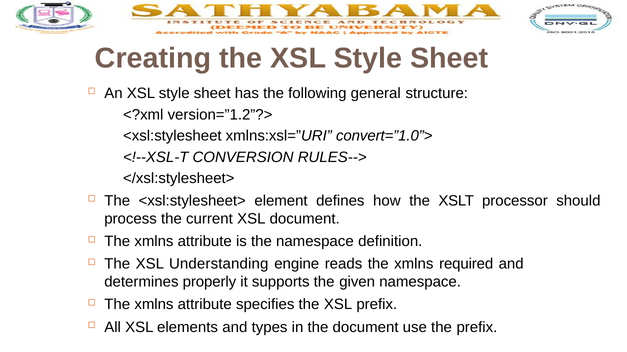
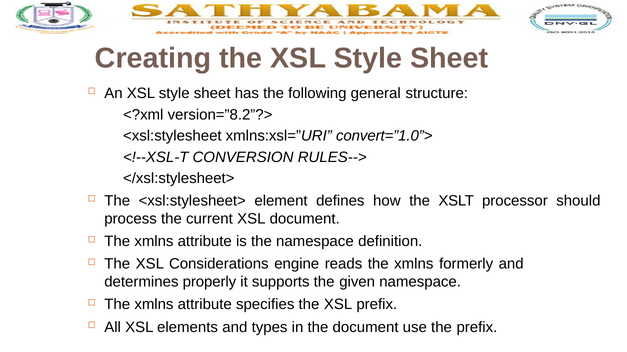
version=”1.2”?>: version=”1.2”?> -> version=”8.2”?>
Understanding: Understanding -> Considerations
required: required -> formerly
